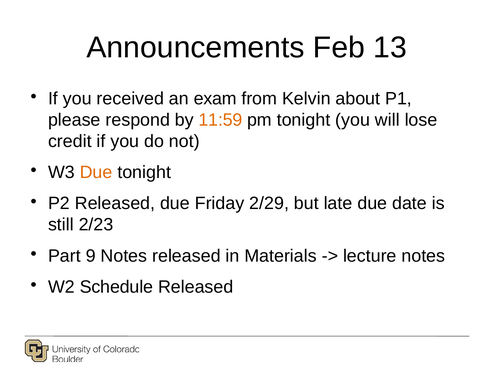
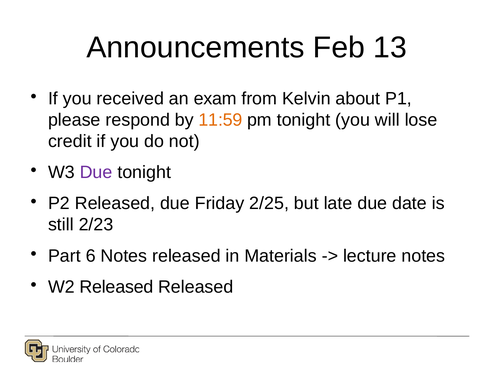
Due at (96, 173) colour: orange -> purple
2/29: 2/29 -> 2/25
9: 9 -> 6
W2 Schedule: Schedule -> Released
